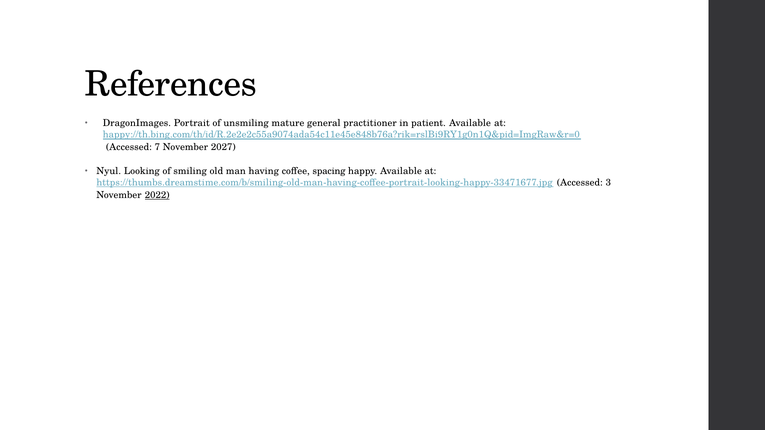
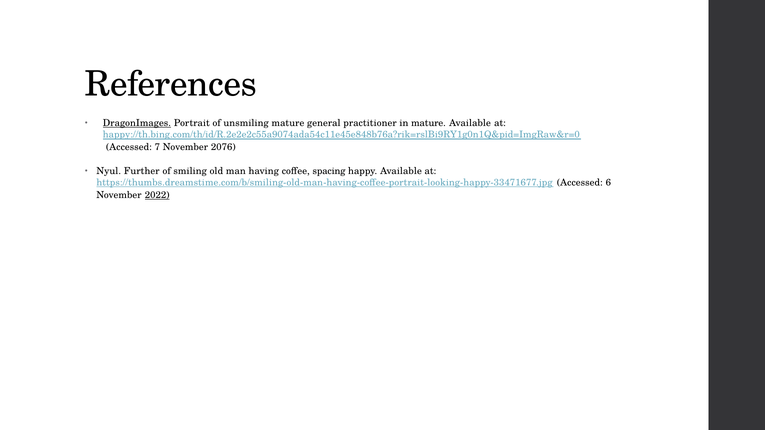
DragonImages underline: none -> present
in patient: patient -> mature
2027: 2027 -> 2076
Looking: Looking -> Further
3: 3 -> 6
